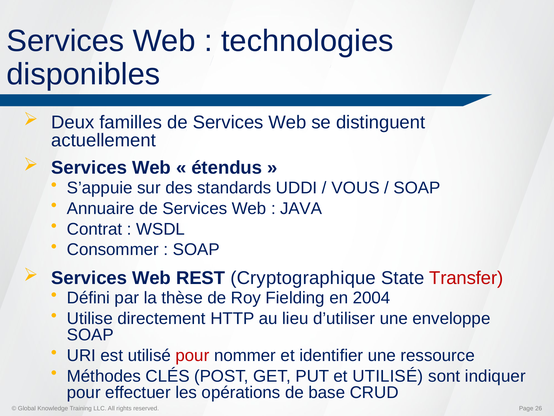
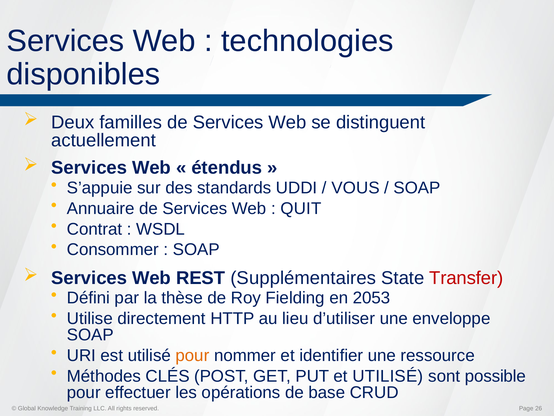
JAVA: JAVA -> QUIT
Cryptographique: Cryptographique -> Supplémentaires
2004: 2004 -> 2053
pour at (192, 355) colour: red -> orange
indiquer: indiquer -> possible
